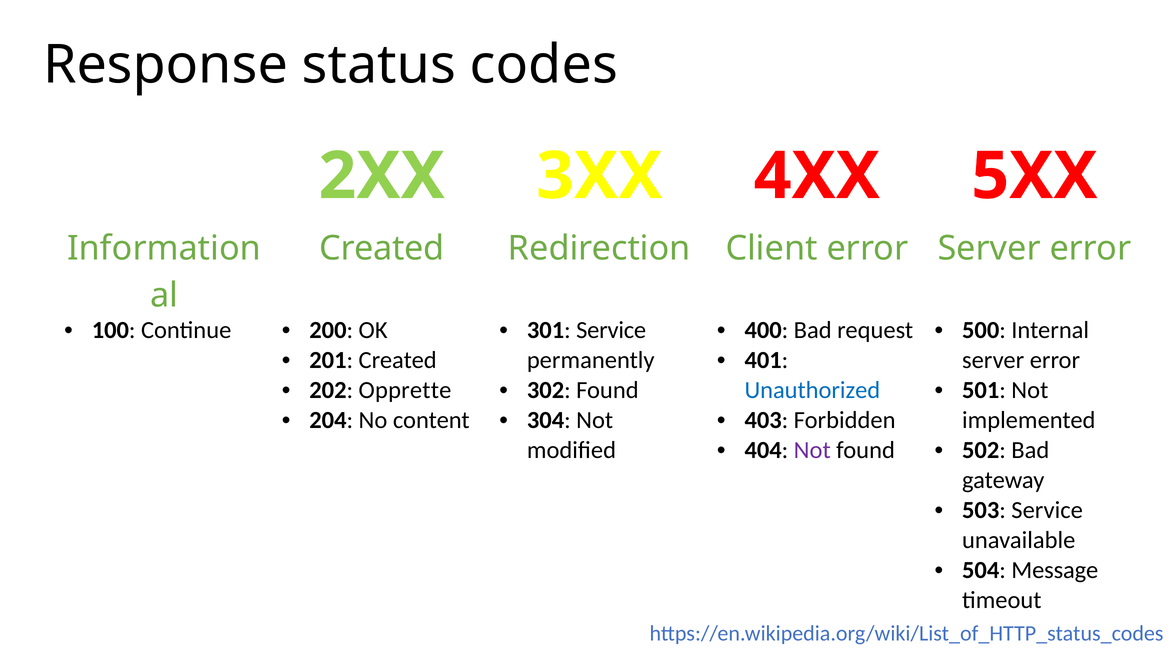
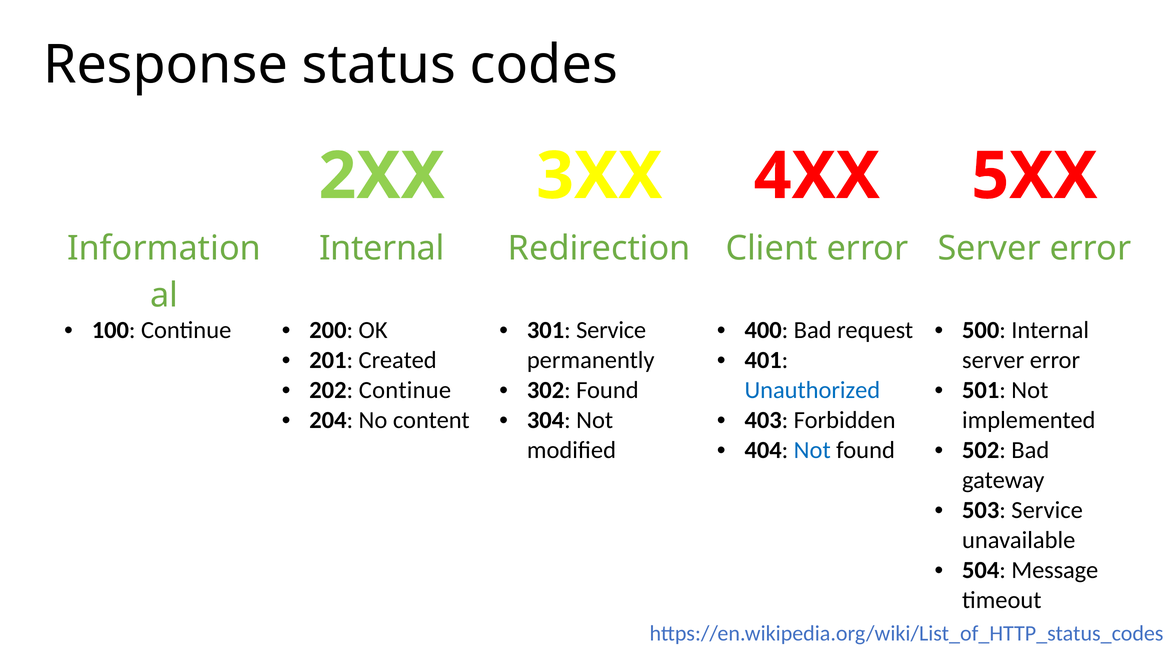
Created at (382, 248): Created -> Internal
202 Opprette: Opprette -> Continue
Not at (812, 450) colour: purple -> blue
